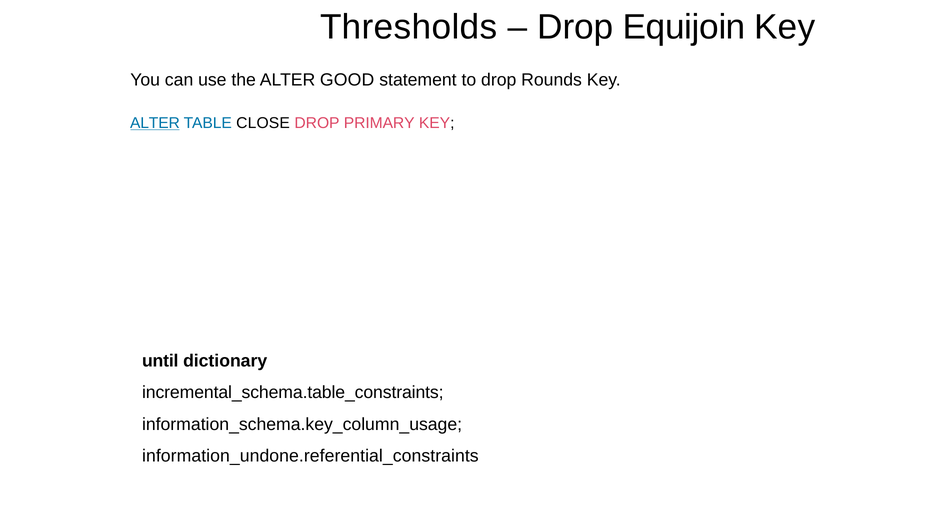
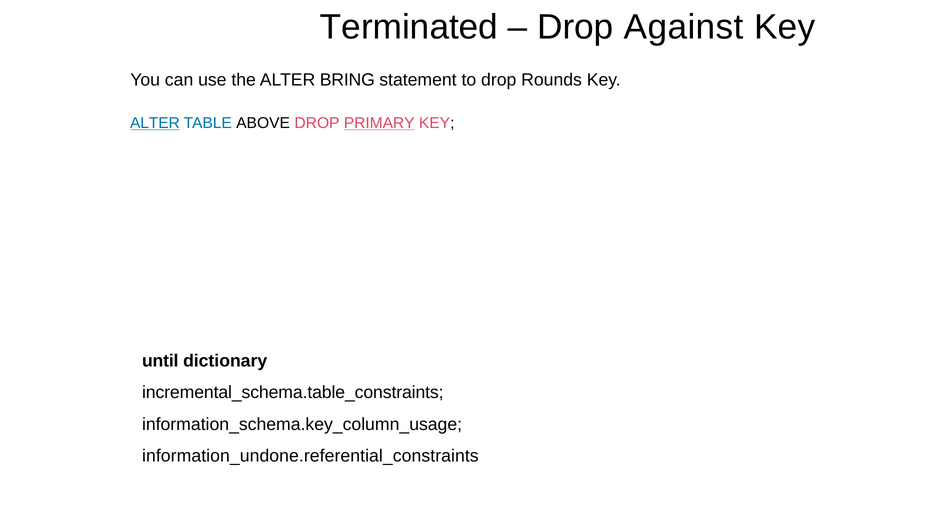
Thresholds: Thresholds -> Terminated
Equijoin: Equijoin -> Against
GOOD: GOOD -> BRING
CLOSE: CLOSE -> ABOVE
PRIMARY underline: none -> present
